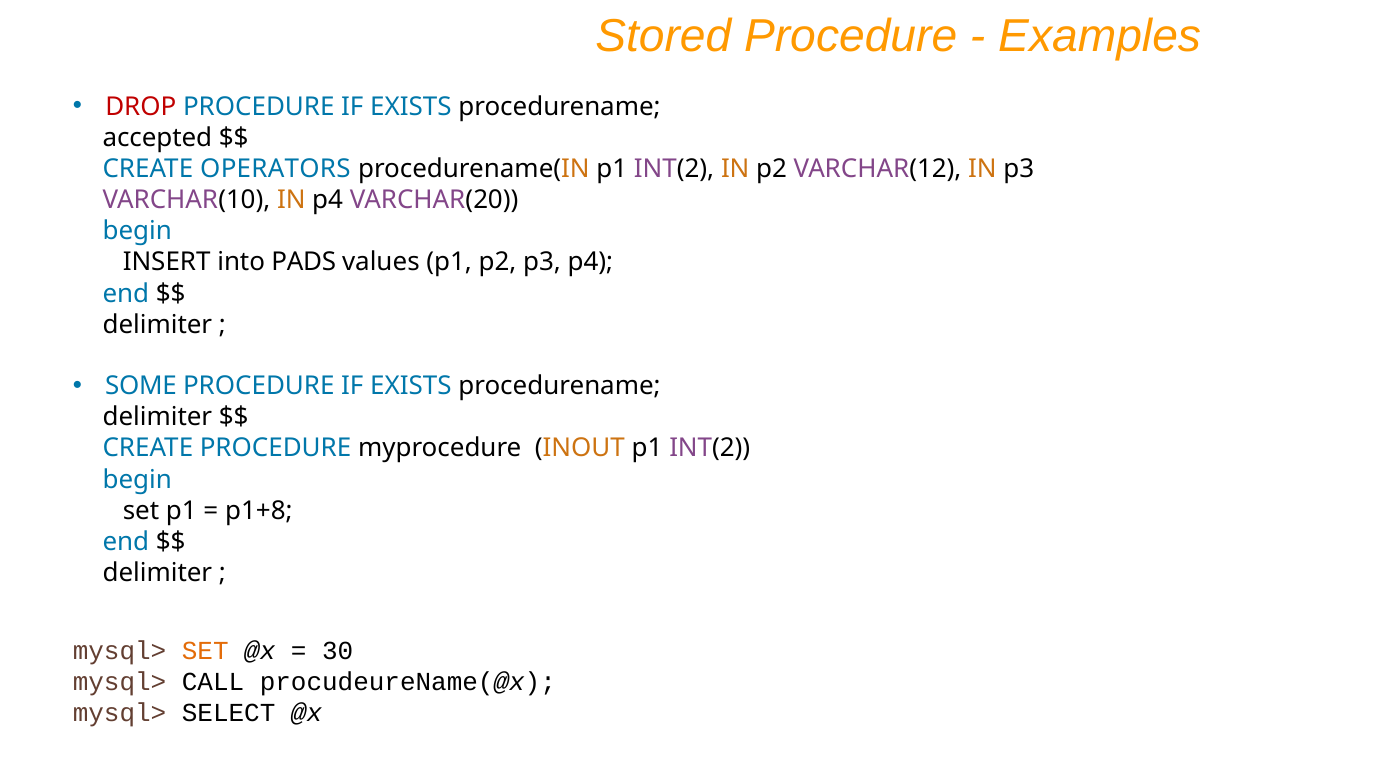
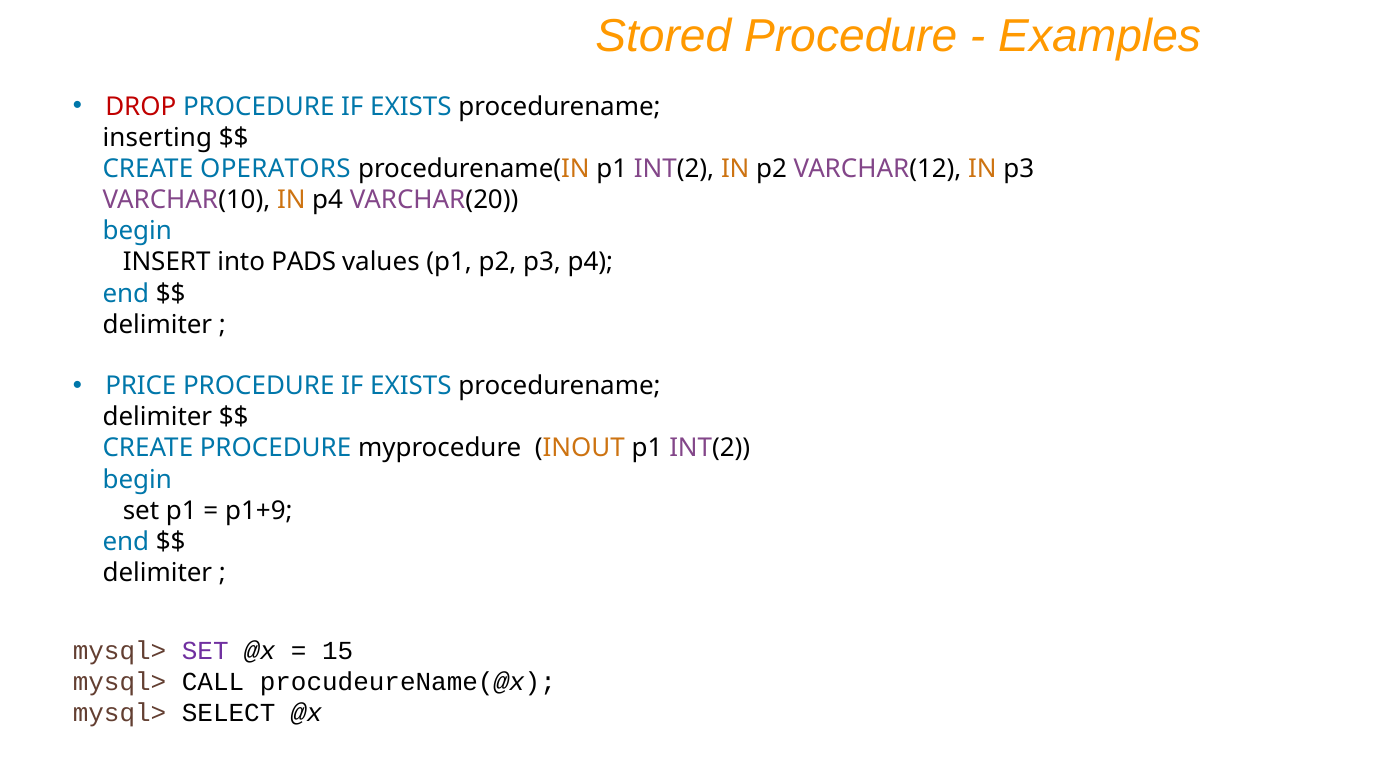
accepted: accepted -> inserting
SOME: SOME -> PRICE
p1+8: p1+8 -> p1+9
SET at (205, 651) colour: orange -> purple
30: 30 -> 15
